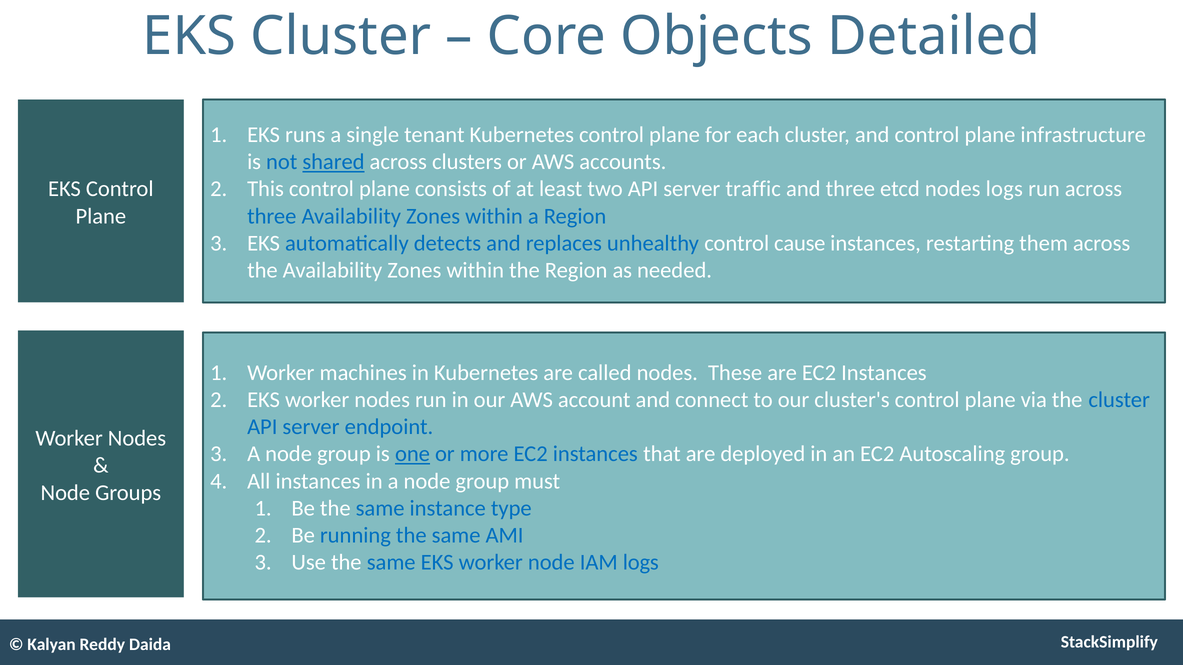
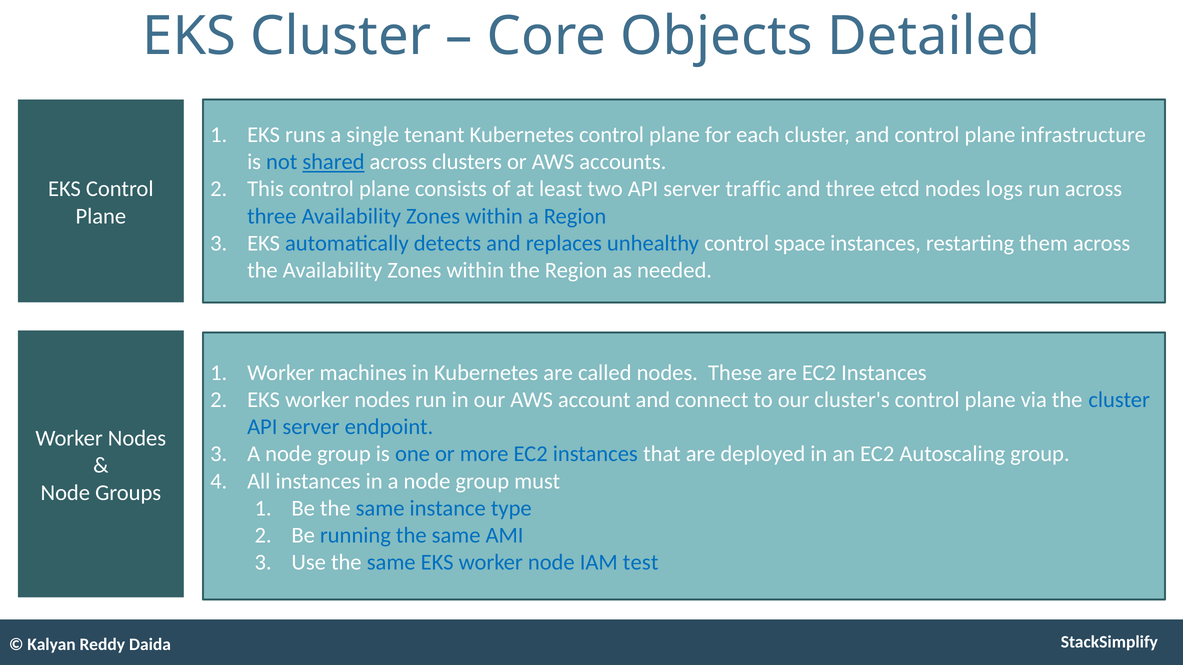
cause: cause -> space
one underline: present -> none
IAM logs: logs -> test
